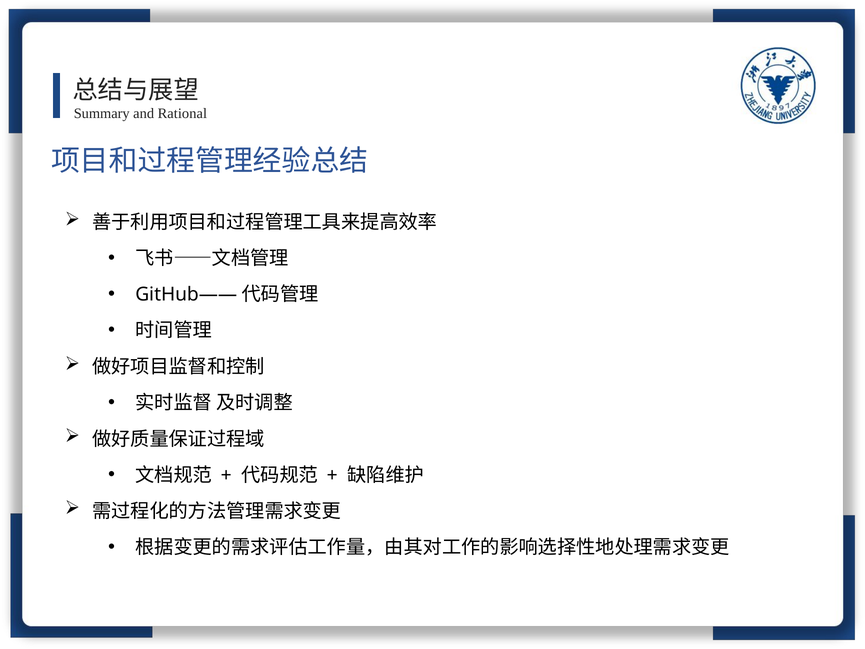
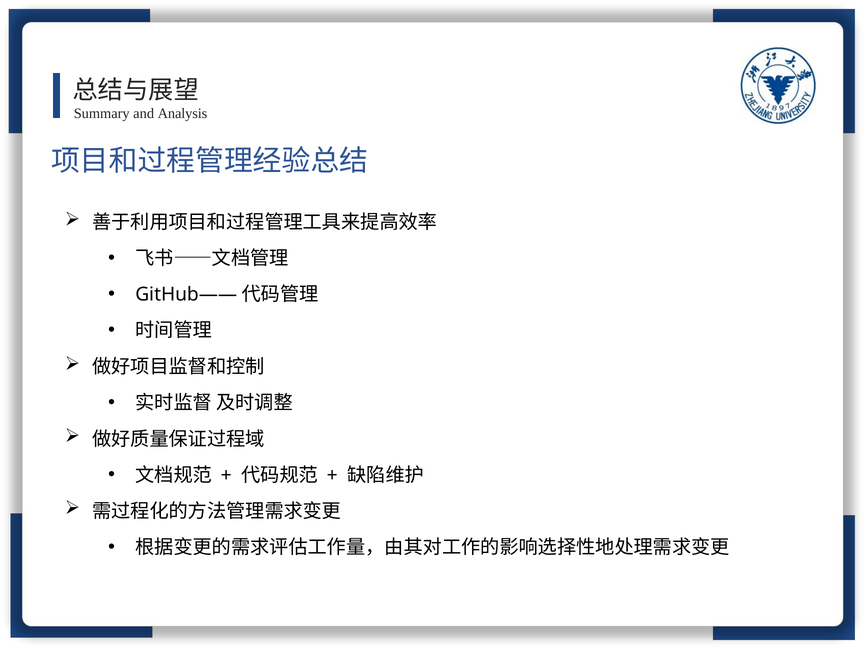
Rational: Rational -> Analysis
